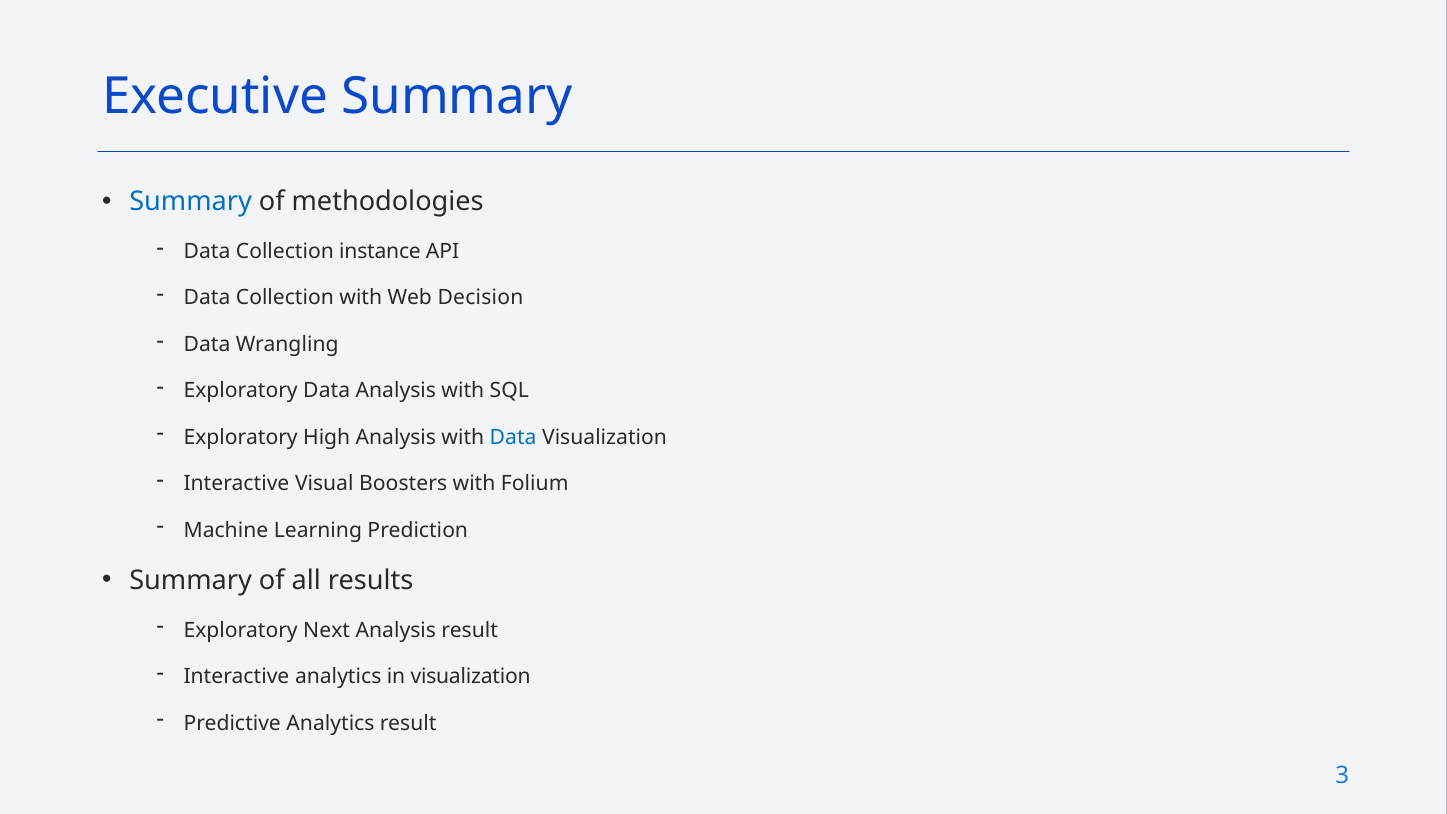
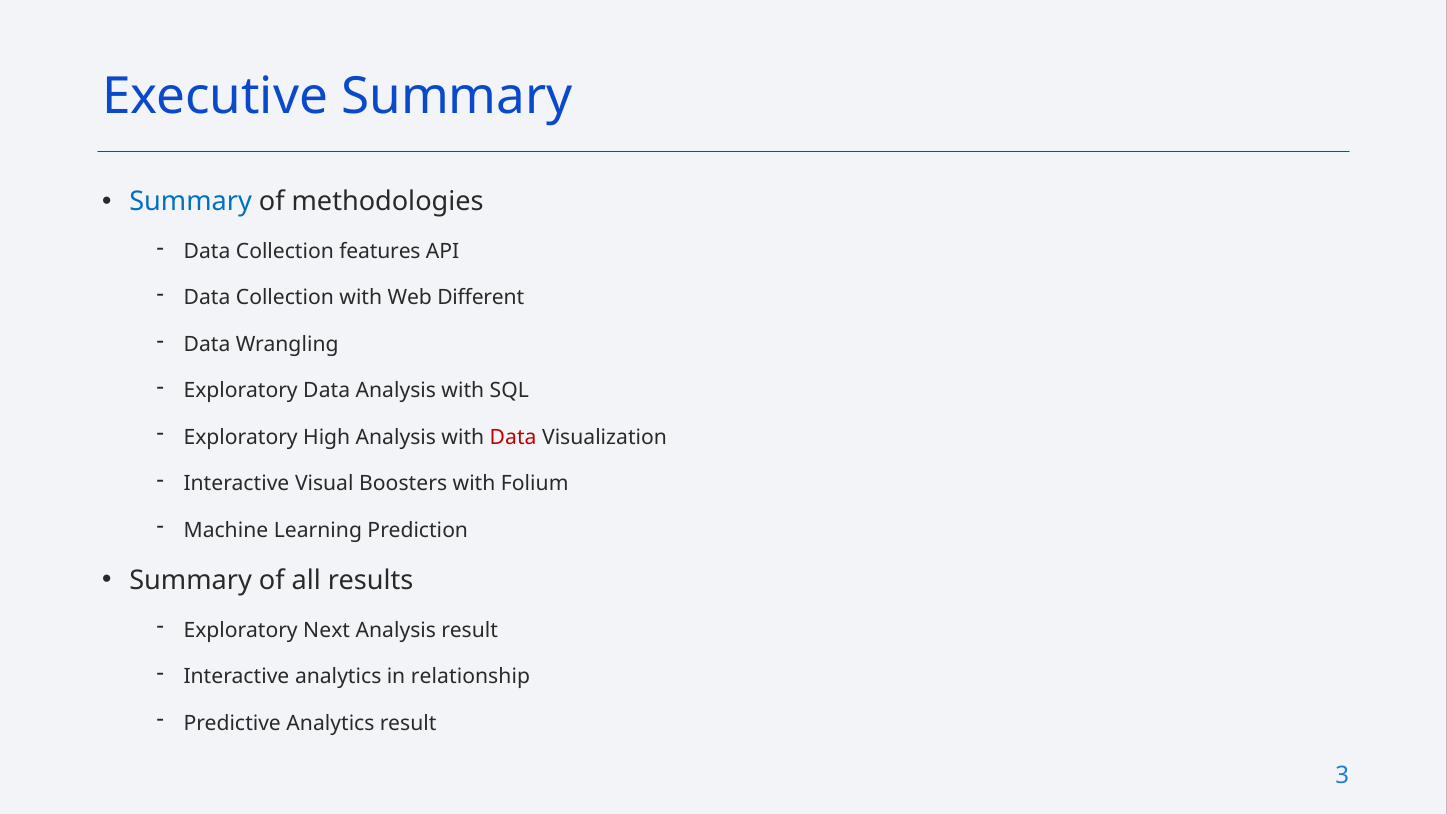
instance: instance -> features
Decision: Decision -> Different
Data at (513, 437) colour: blue -> red
in visualization: visualization -> relationship
